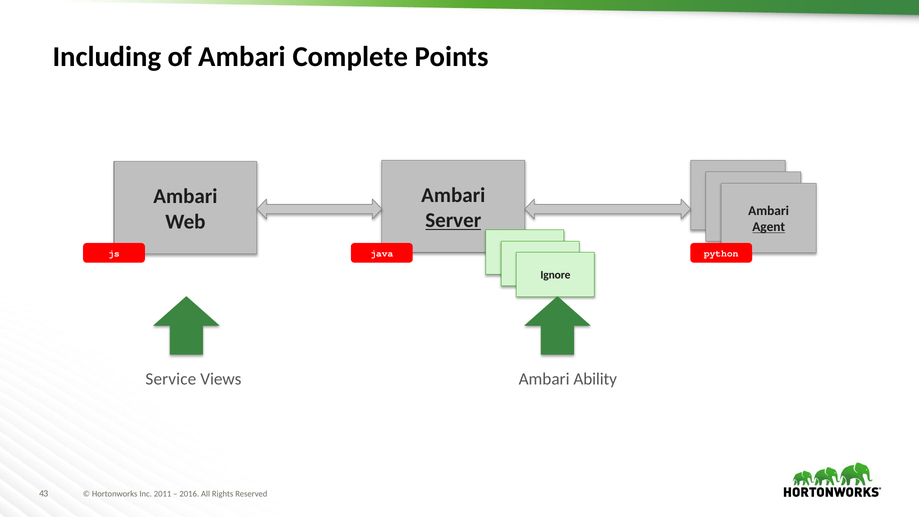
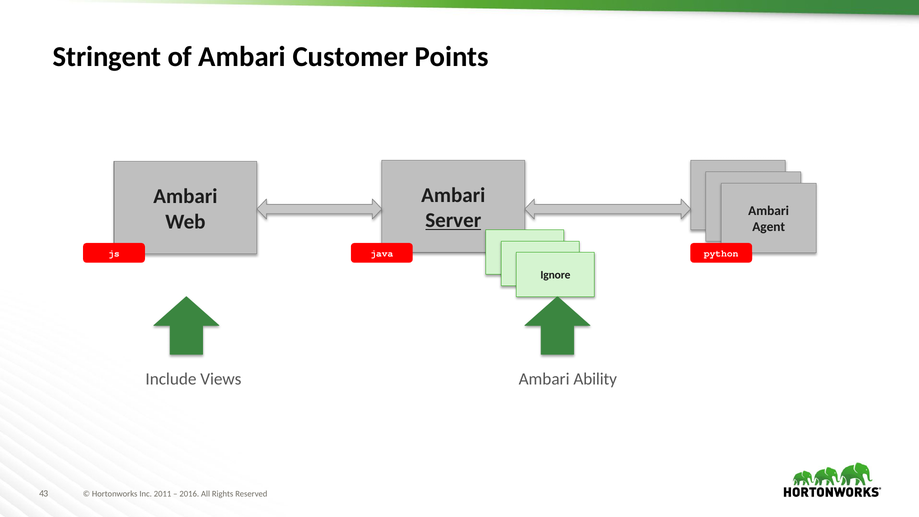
Including: Including -> Stringent
Complete: Complete -> Customer
Agent at (769, 227) underline: present -> none
Service: Service -> Include
